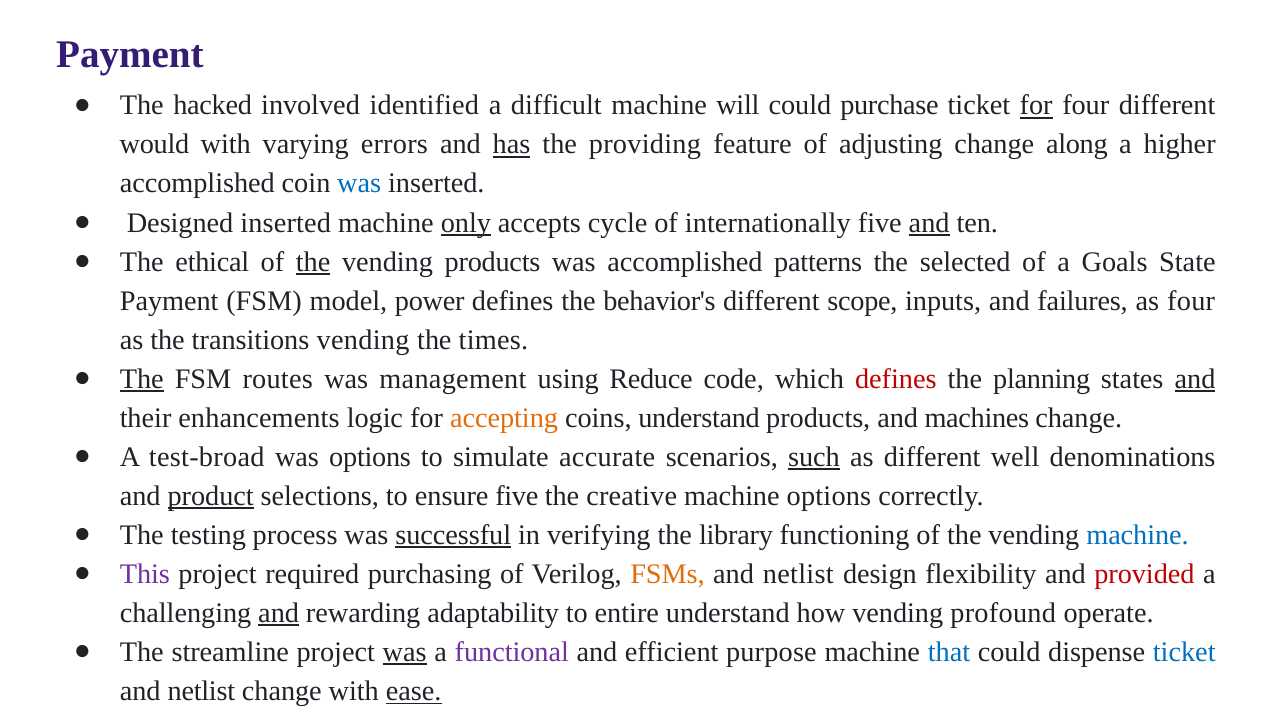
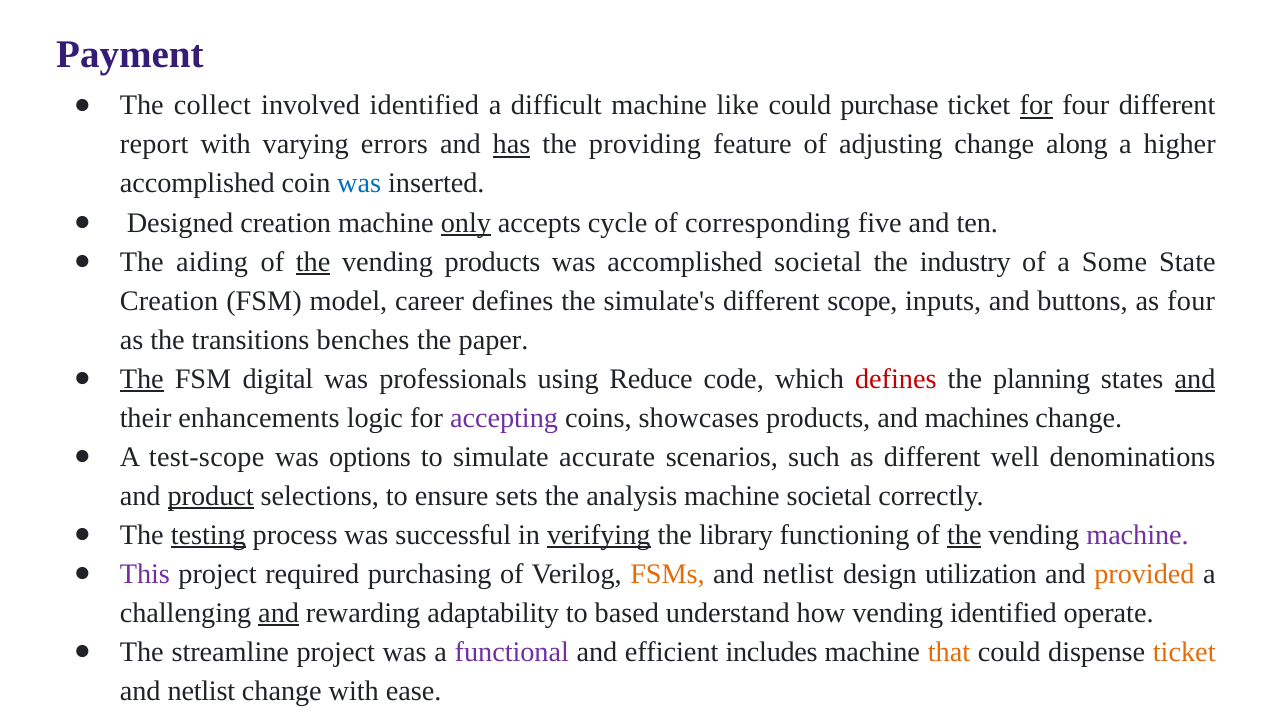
hacked: hacked -> collect
will: will -> like
would: would -> report
Designed inserted: inserted -> creation
internationally: internationally -> corresponding
and at (929, 223) underline: present -> none
ethical: ethical -> aiding
accomplished patterns: patterns -> societal
selected: selected -> industry
Goals: Goals -> Some
Payment at (169, 301): Payment -> Creation
power: power -> career
behavior's: behavior's -> simulate's
failures: failures -> buttons
transitions vending: vending -> benches
times: times -> paper
routes: routes -> digital
management: management -> professionals
accepting colour: orange -> purple
coins understand: understand -> showcases
test-broad: test-broad -> test-scope
such underline: present -> none
ensure five: five -> sets
creative: creative -> analysis
machine options: options -> societal
testing underline: none -> present
successful underline: present -> none
verifying underline: none -> present
the at (964, 535) underline: none -> present
machine at (1138, 535) colour: blue -> purple
flexibility: flexibility -> utilization
provided colour: red -> orange
entire: entire -> based
vending profound: profound -> identified
was at (405, 652) underline: present -> none
purpose: purpose -> includes
that colour: blue -> orange
ticket at (1184, 652) colour: blue -> orange
ease underline: present -> none
